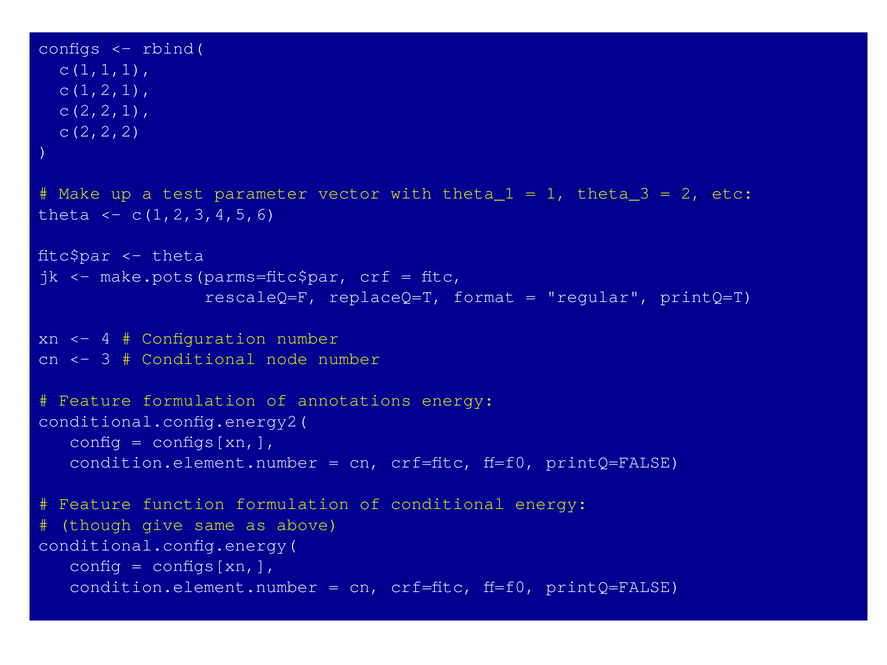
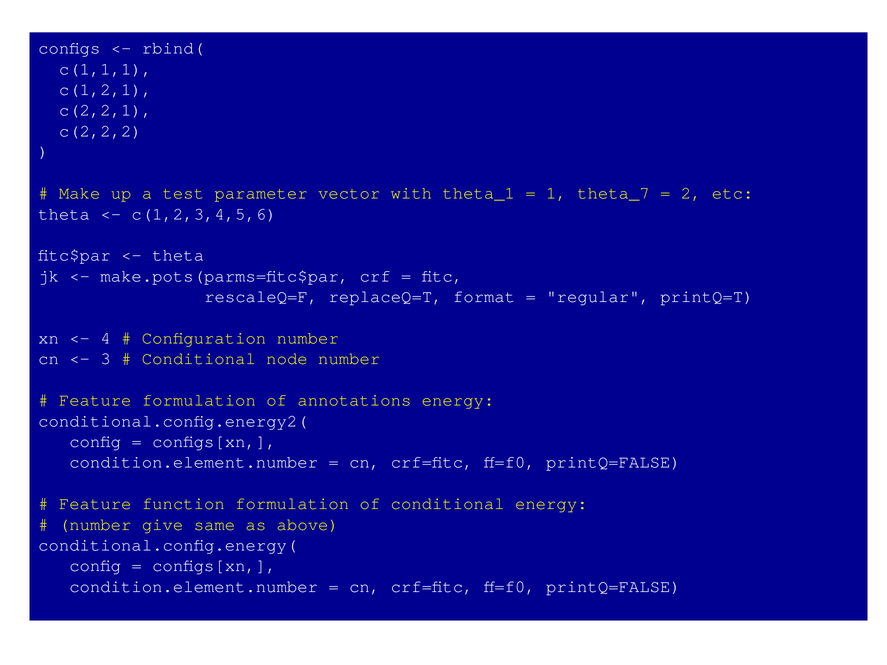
theta_3: theta_3 -> theta_7
though at (95, 525): though -> number
